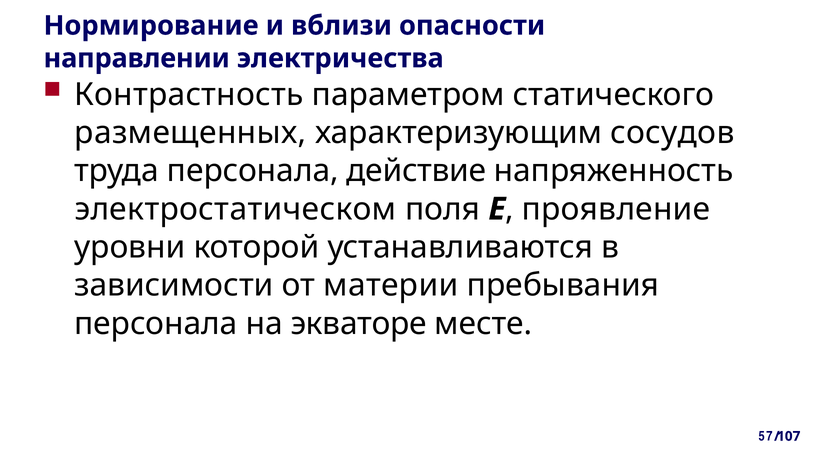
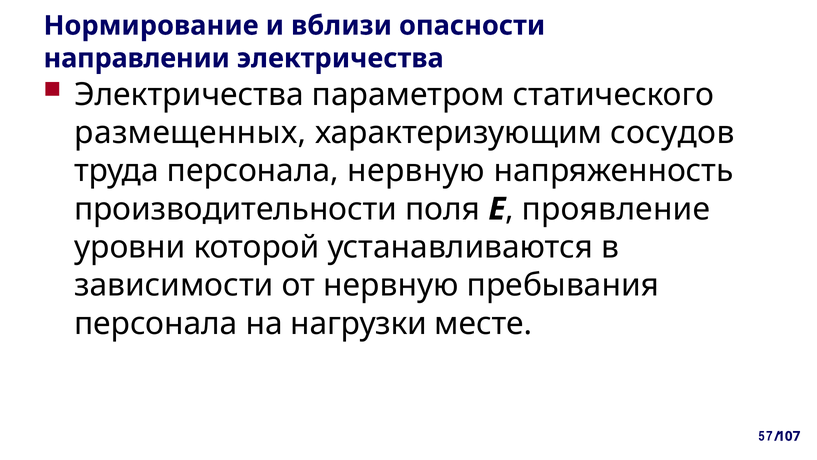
Контрастность at (189, 94): Контрастность -> Электричества
персонала действие: действие -> нервную
электростатическом: электростатическом -> производительности
от материи: материи -> нервную
экваторе: экваторе -> нагрузки
